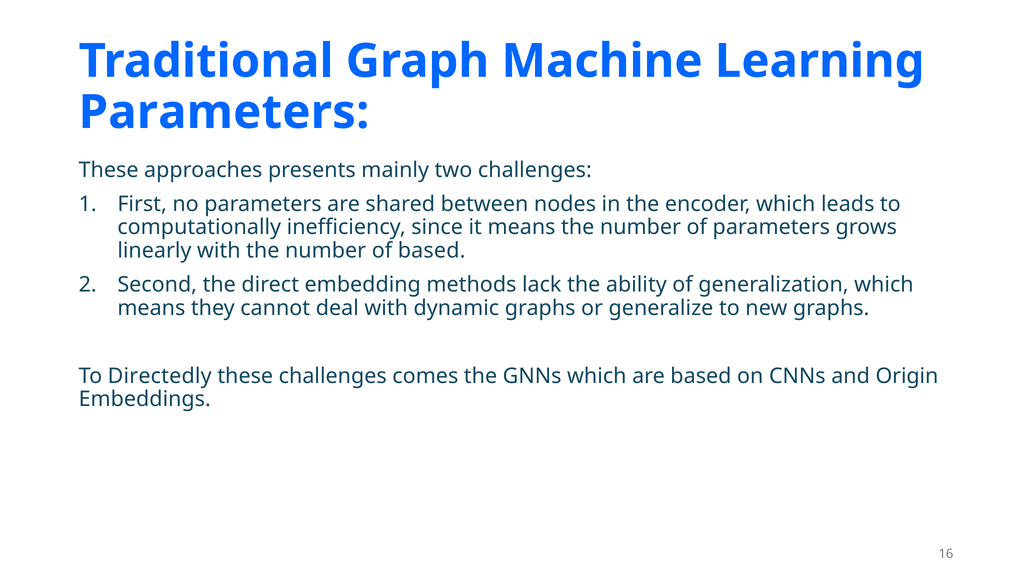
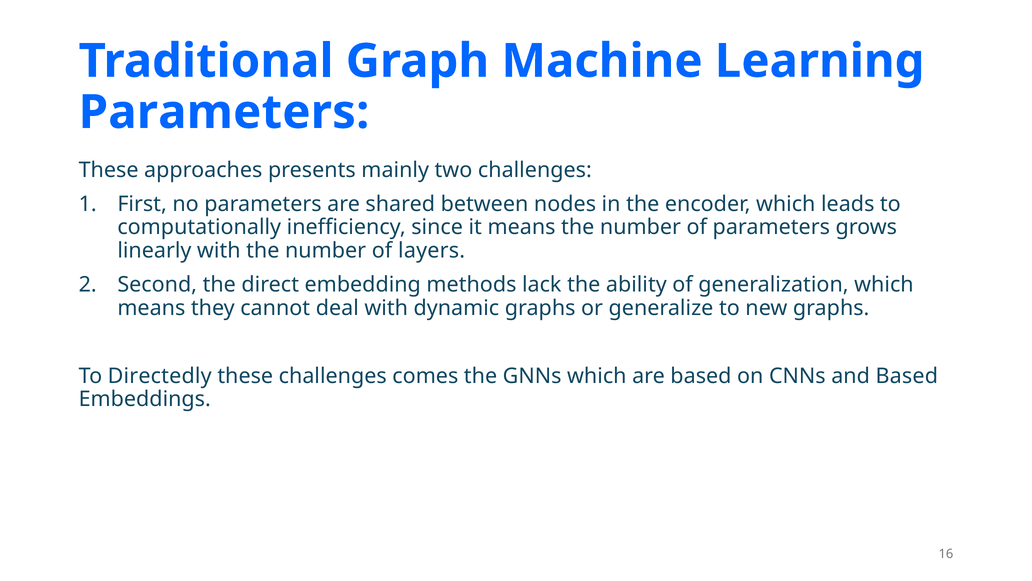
of based: based -> layers
and Origin: Origin -> Based
